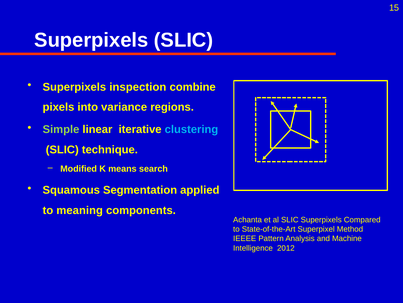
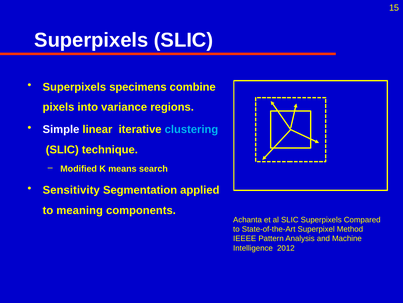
inspection: inspection -> specimens
Simple colour: light green -> white
Squamous: Squamous -> Sensitivity
